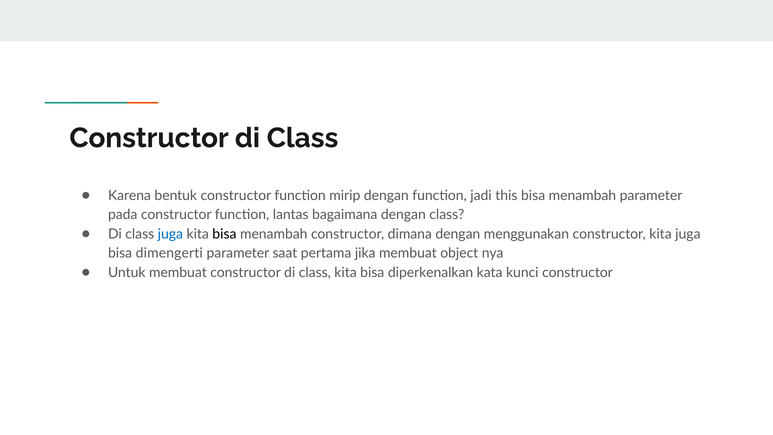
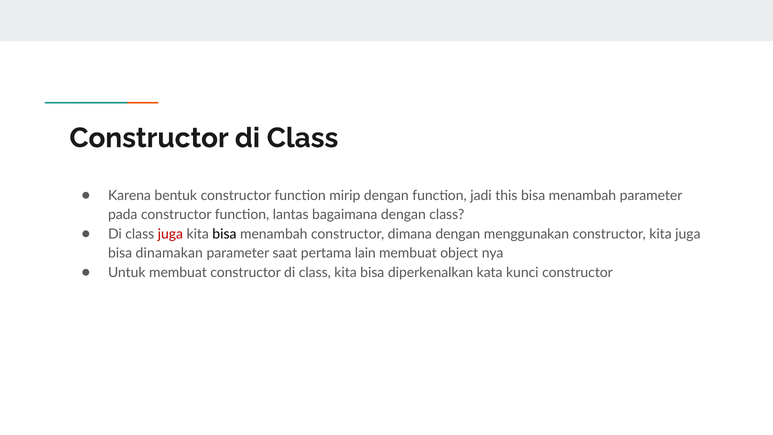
juga at (170, 234) colour: blue -> red
dimengerti: dimengerti -> dinamakan
jika: jika -> lain
